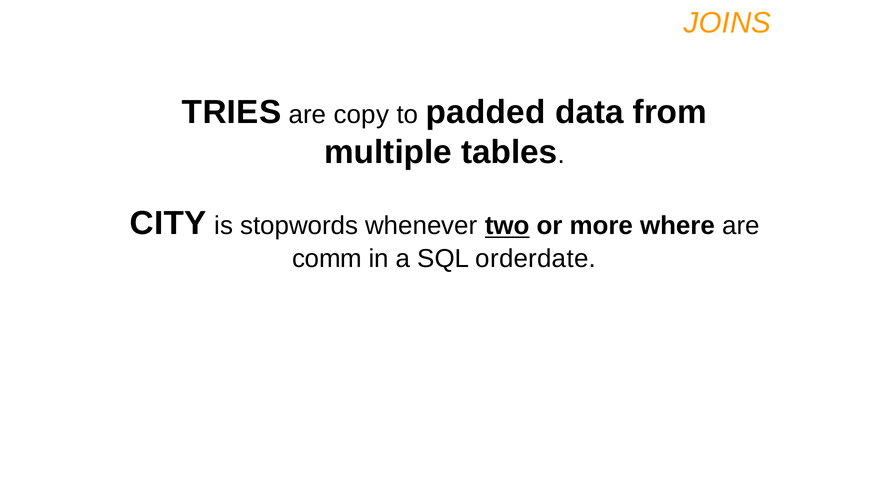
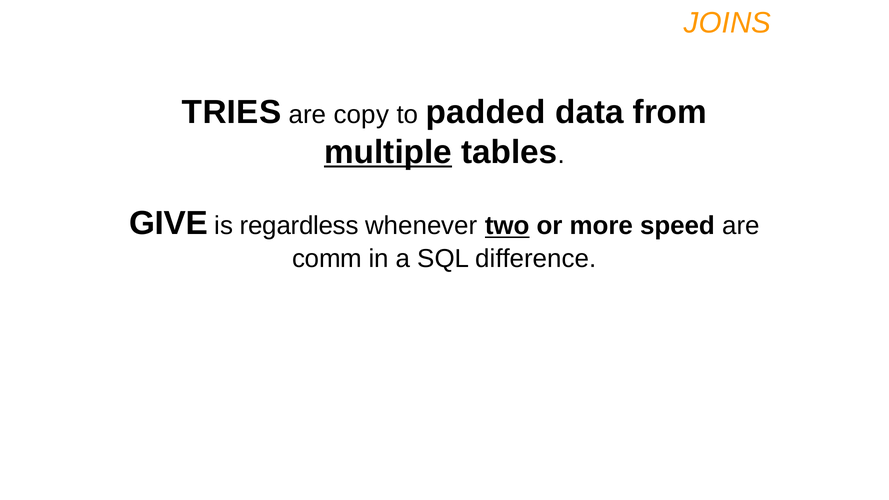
multiple underline: none -> present
CITY: CITY -> GIVE
stopwords: stopwords -> regardless
where: where -> speed
orderdate: orderdate -> difference
